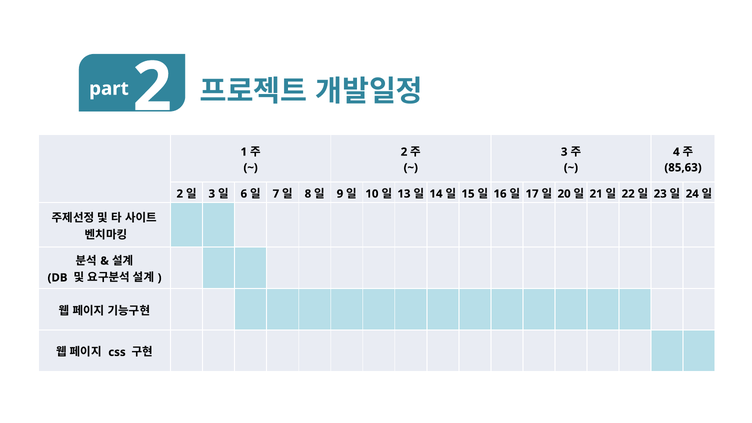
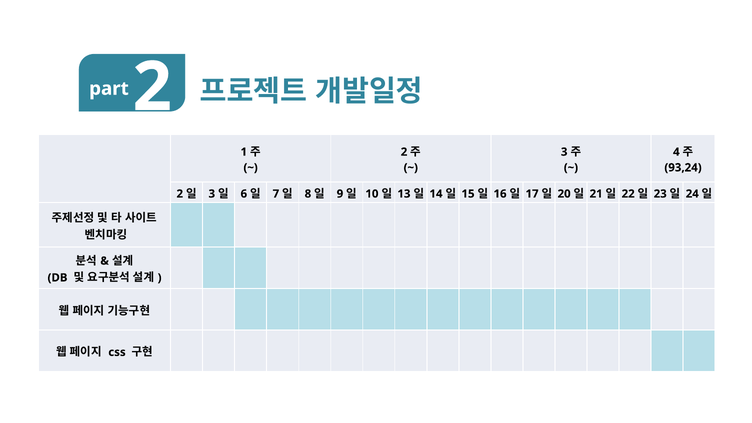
85,63: 85,63 -> 93,24
